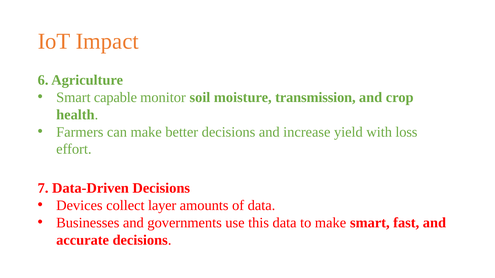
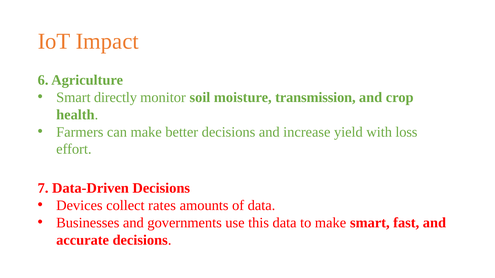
capable: capable -> directly
layer: layer -> rates
